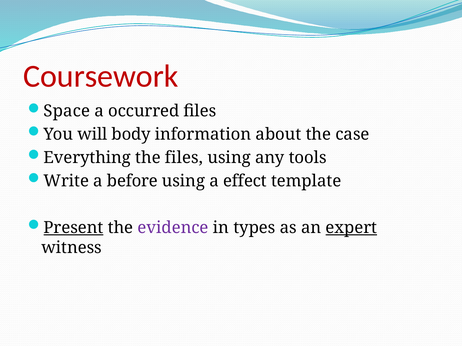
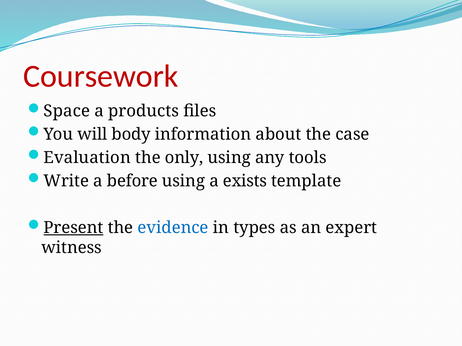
occurred: occurred -> products
Everything: Everything -> Evaluation
the files: files -> only
effect: effect -> exists
evidence colour: purple -> blue
expert underline: present -> none
